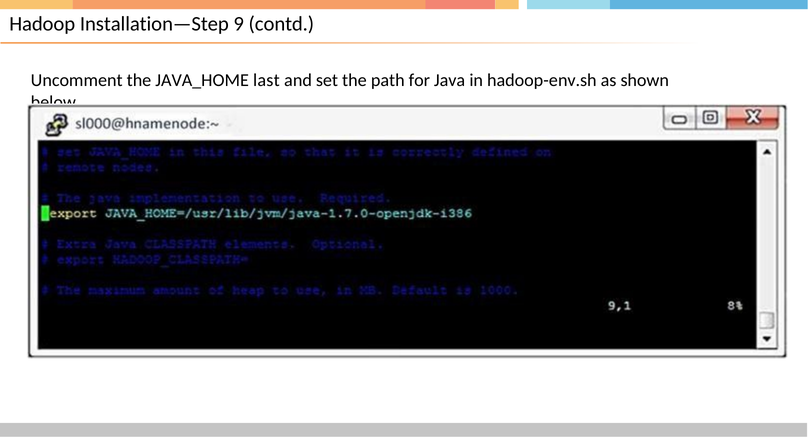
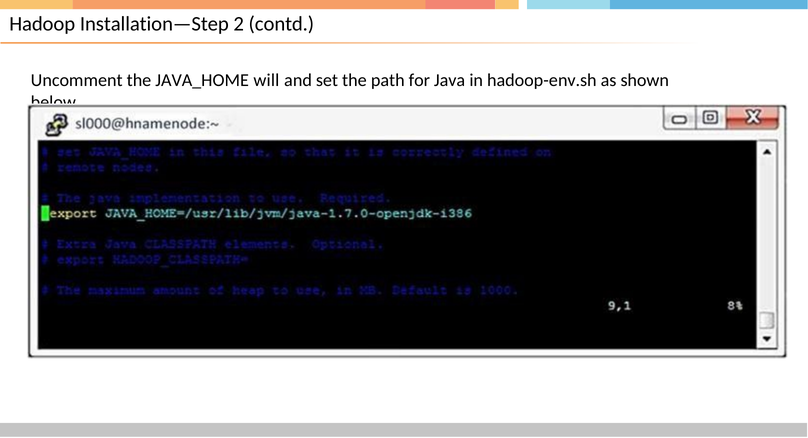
9: 9 -> 2
last: last -> will
